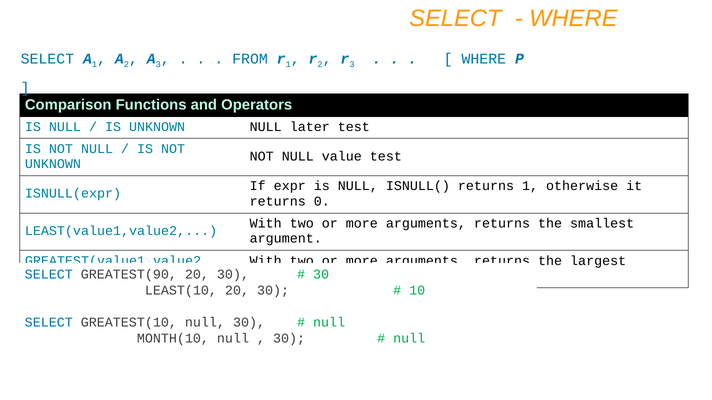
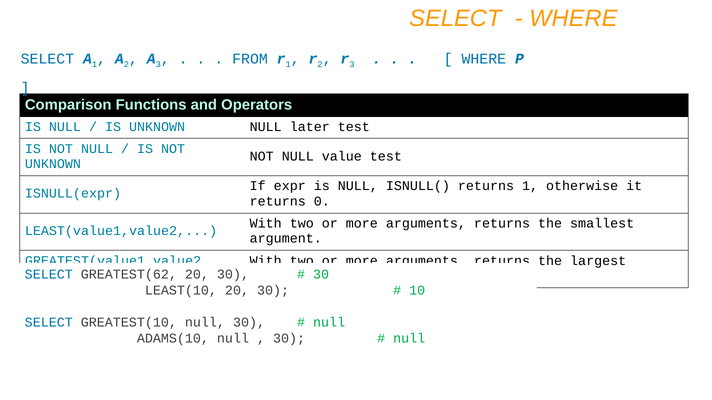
GREATEST(90: GREATEST(90 -> GREATEST(62
MONTH(10: MONTH(10 -> ADAMS(10
